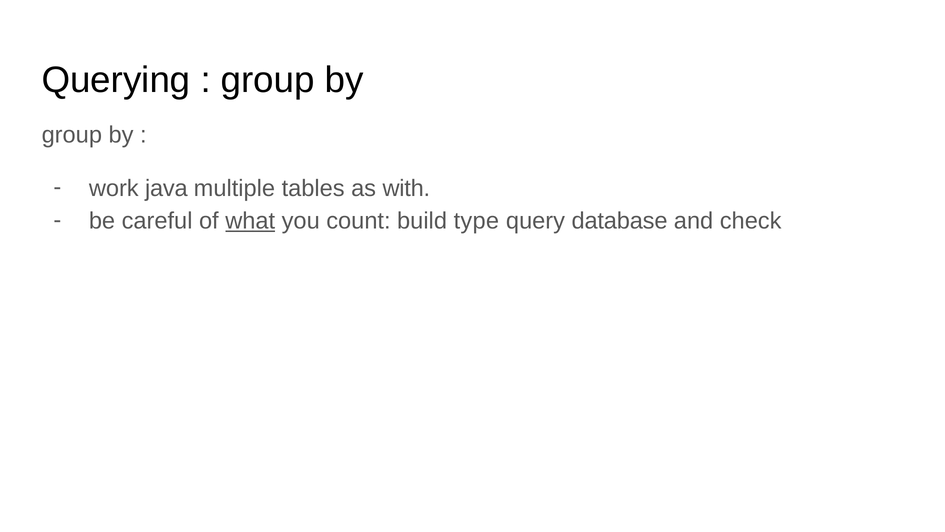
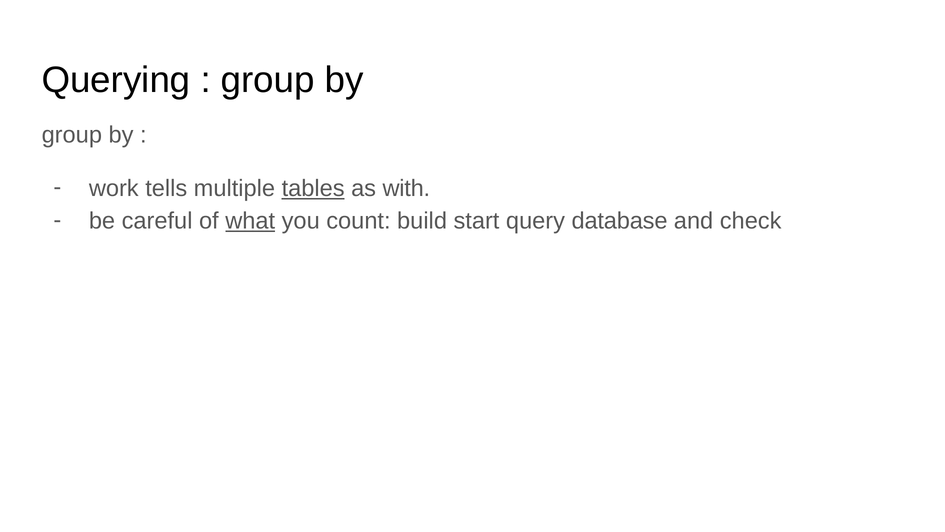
java: java -> tells
tables underline: none -> present
type: type -> start
